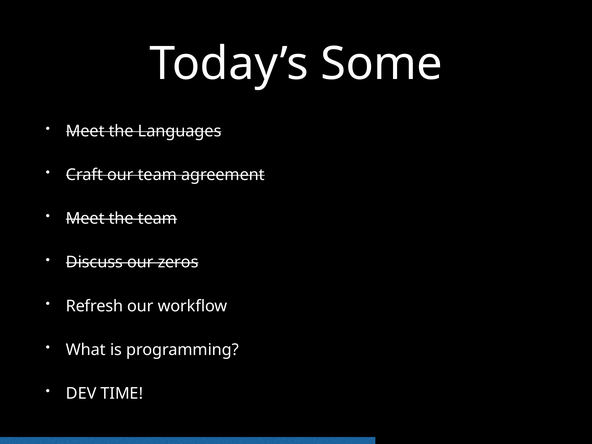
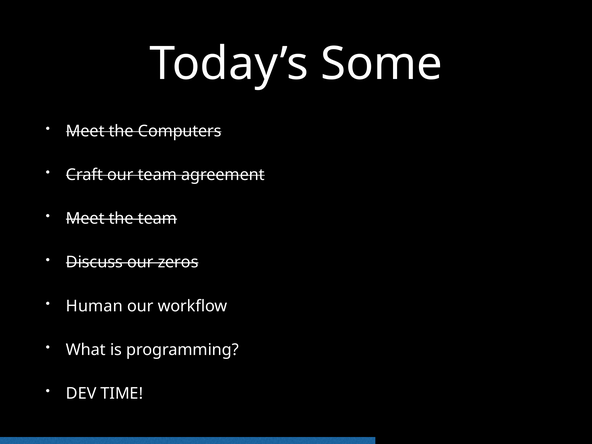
Languages: Languages -> Computers
Refresh: Refresh -> Human
